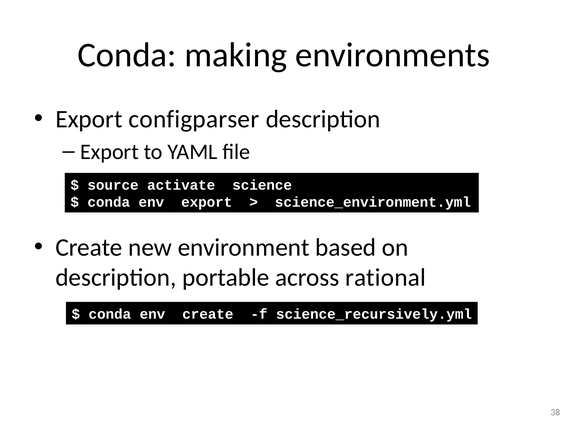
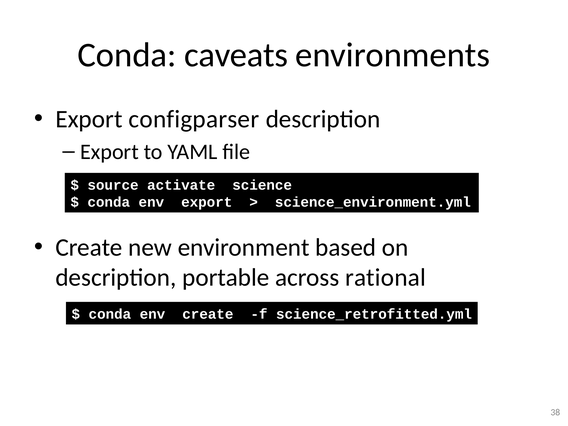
making: making -> caveats
science_recursively.yml: science_recursively.yml -> science_retrofitted.yml
